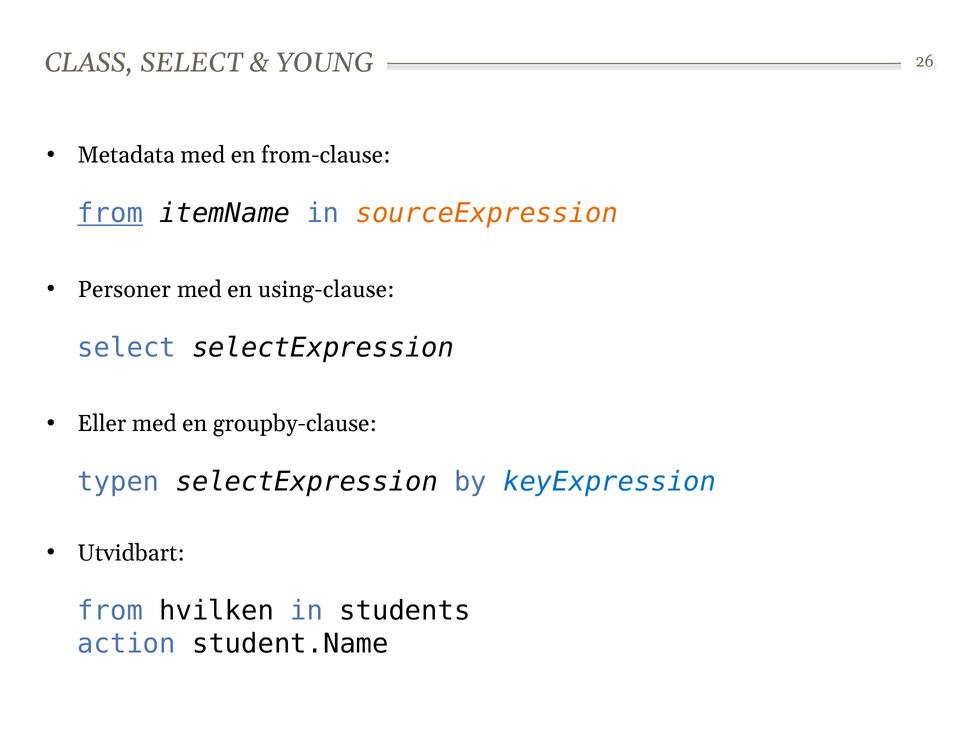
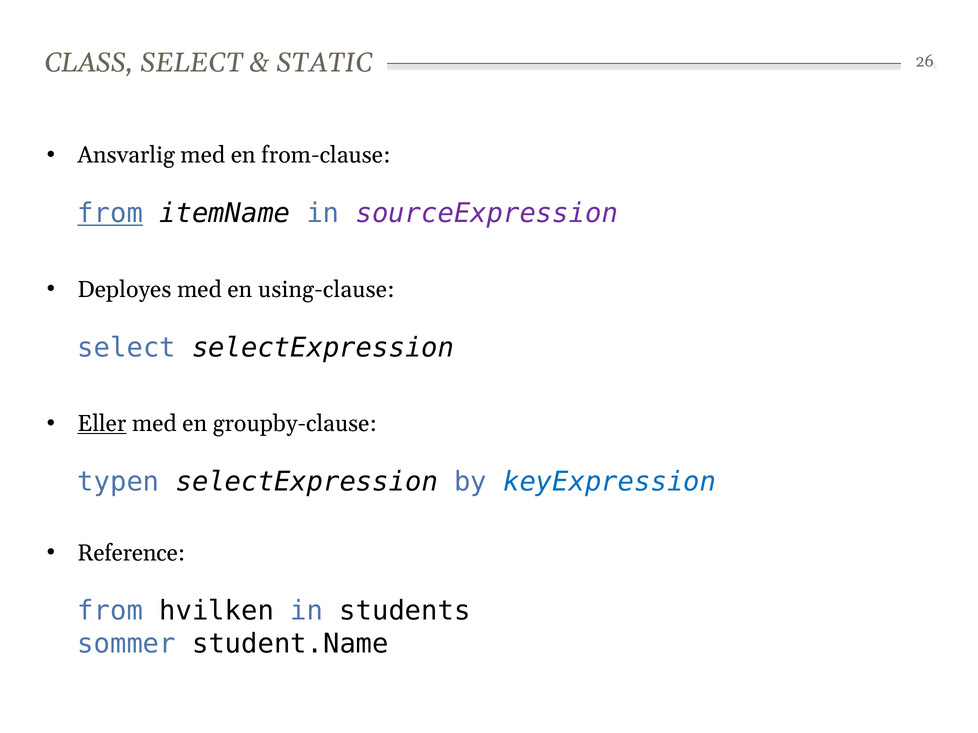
YOUNG: YOUNG -> STATIC
Metadata: Metadata -> Ansvarlig
sourceExpression colour: orange -> purple
Personer: Personer -> Deployes
Eller underline: none -> present
Utvidbart: Utvidbart -> Reference
action: action -> sommer
